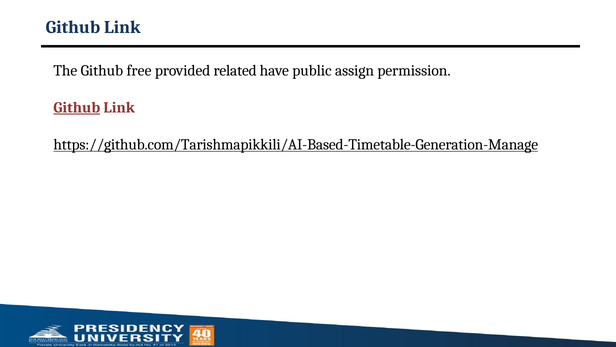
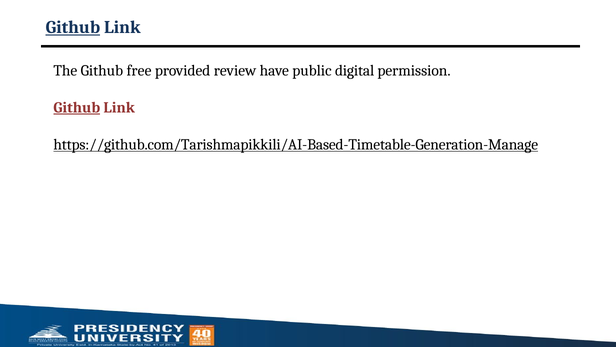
Github at (73, 27) underline: none -> present
related: related -> review
assign: assign -> digital
